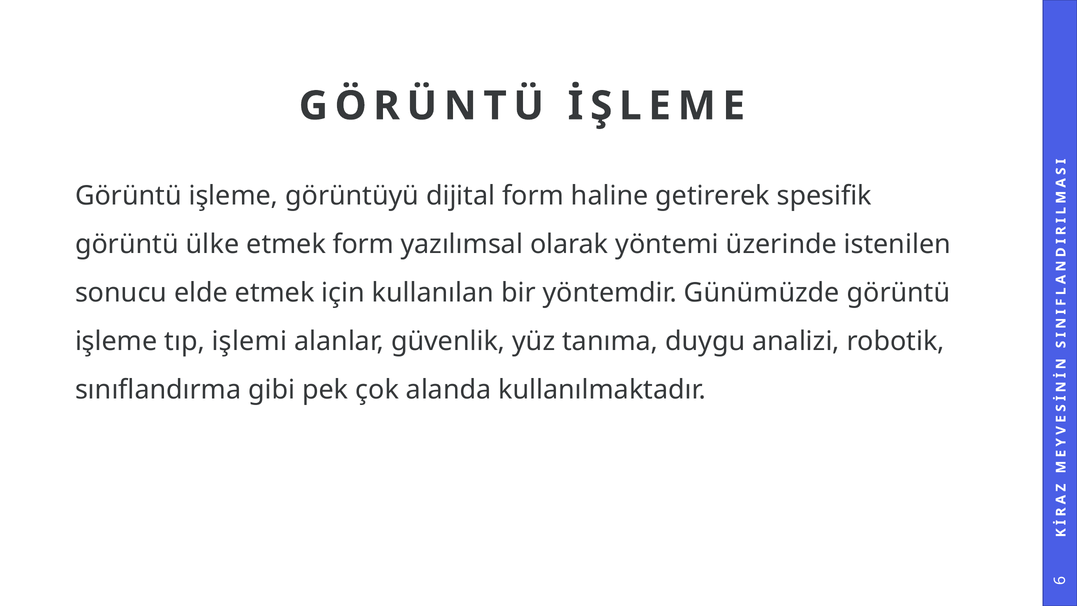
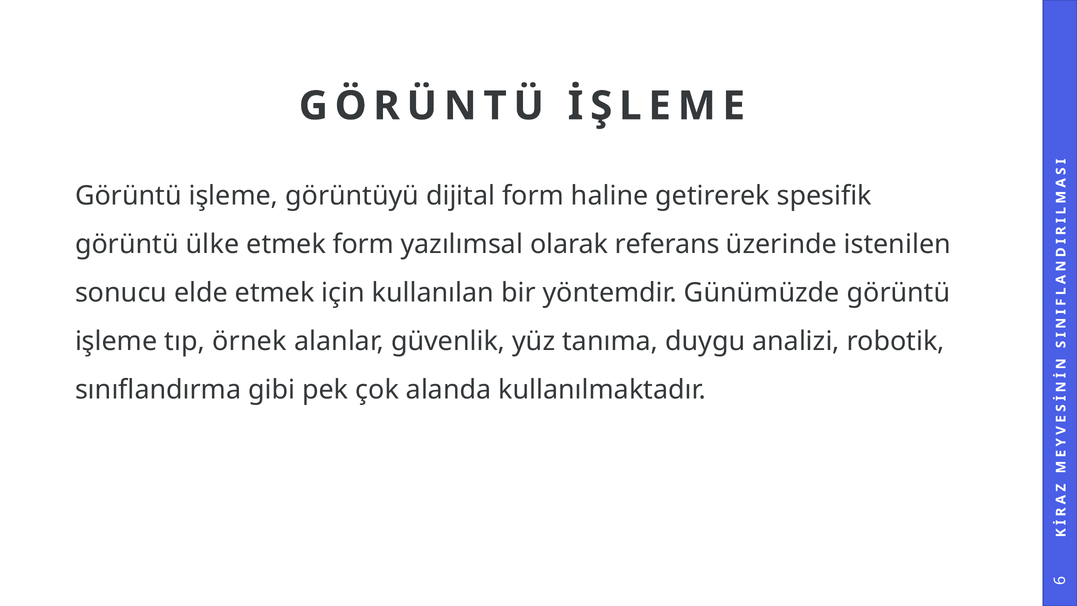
yöntemi: yöntemi -> referans
işlemi: işlemi -> örnek
